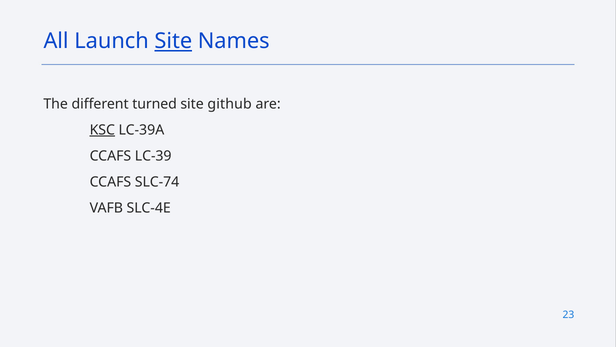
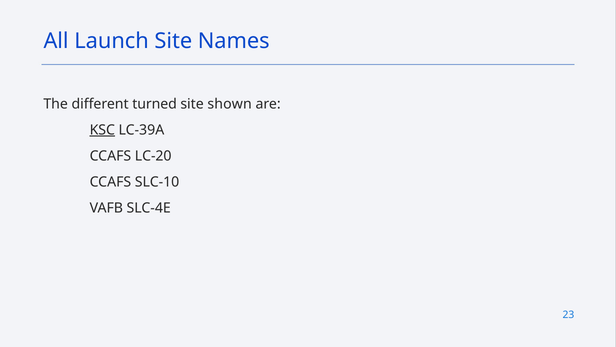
Site at (173, 41) underline: present -> none
github: github -> shown
LC-39: LC-39 -> LC-20
SLC-74: SLC-74 -> SLC-10
